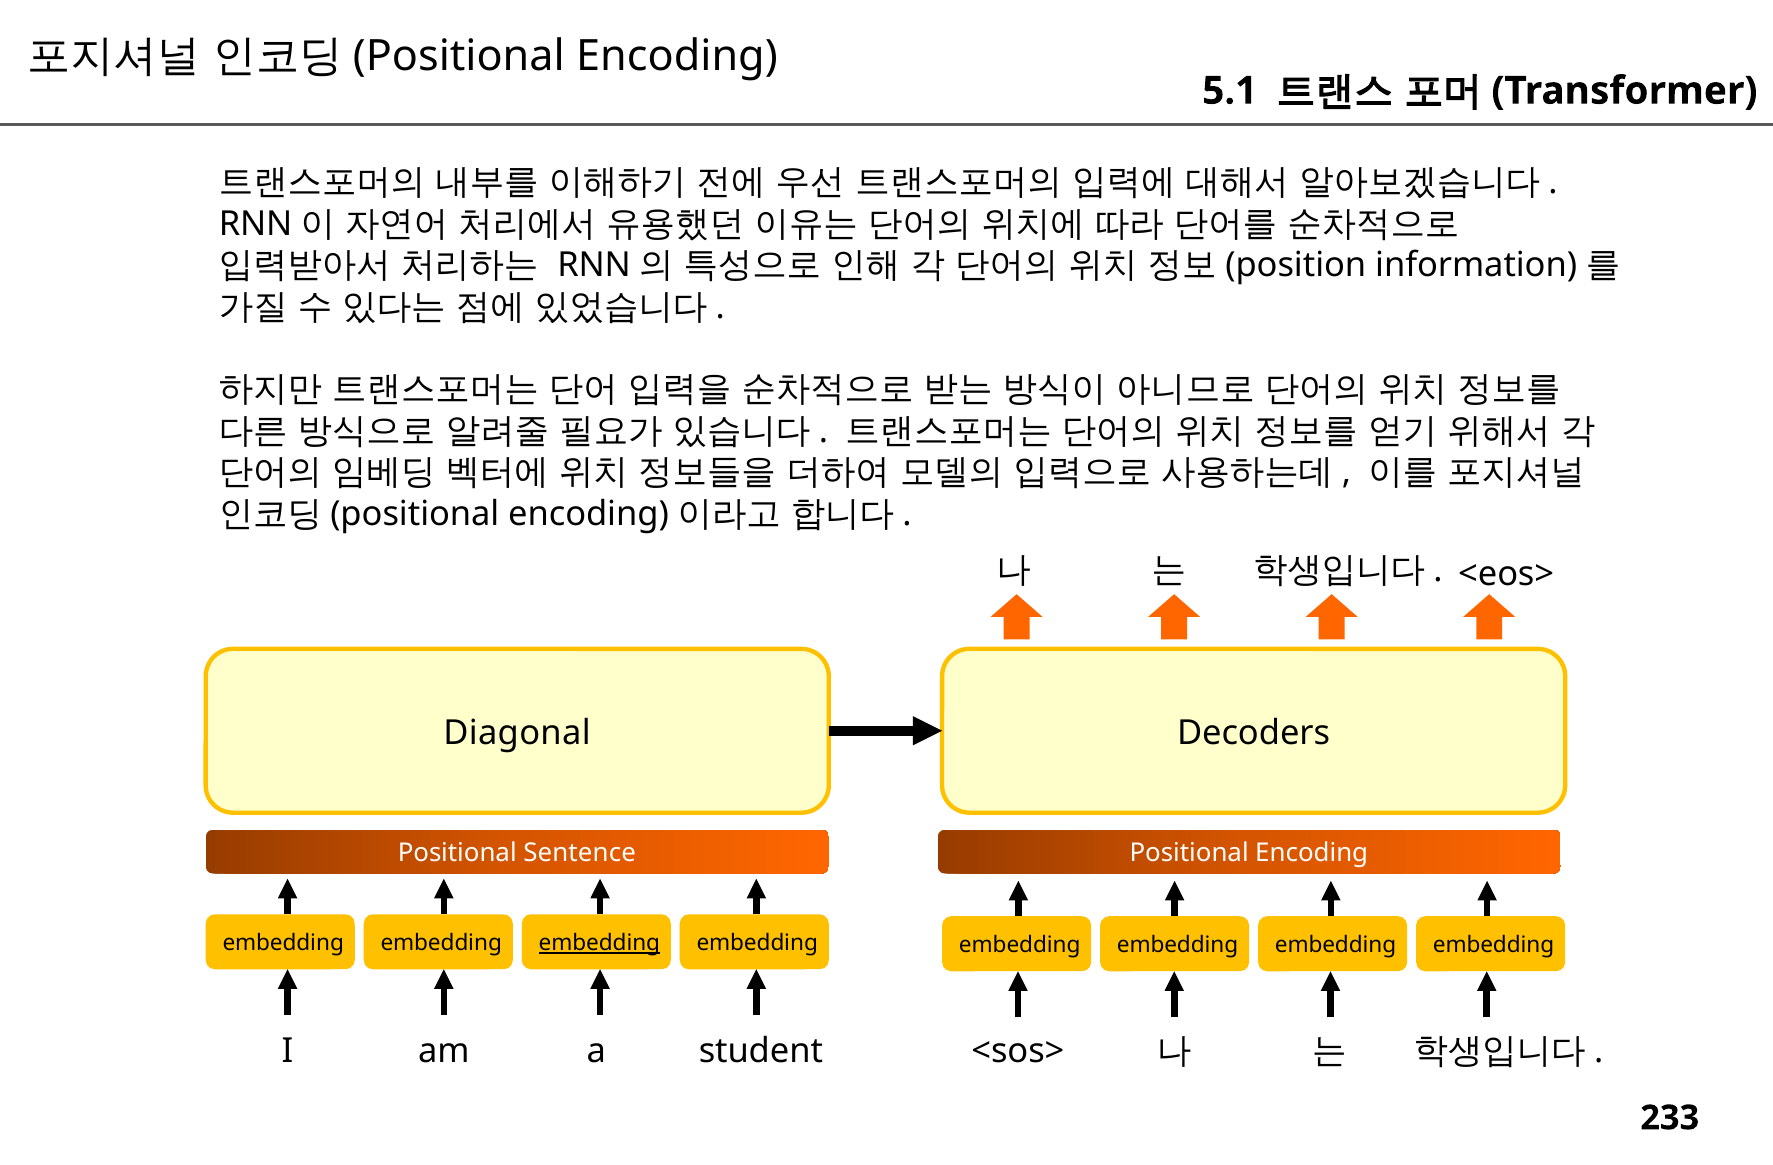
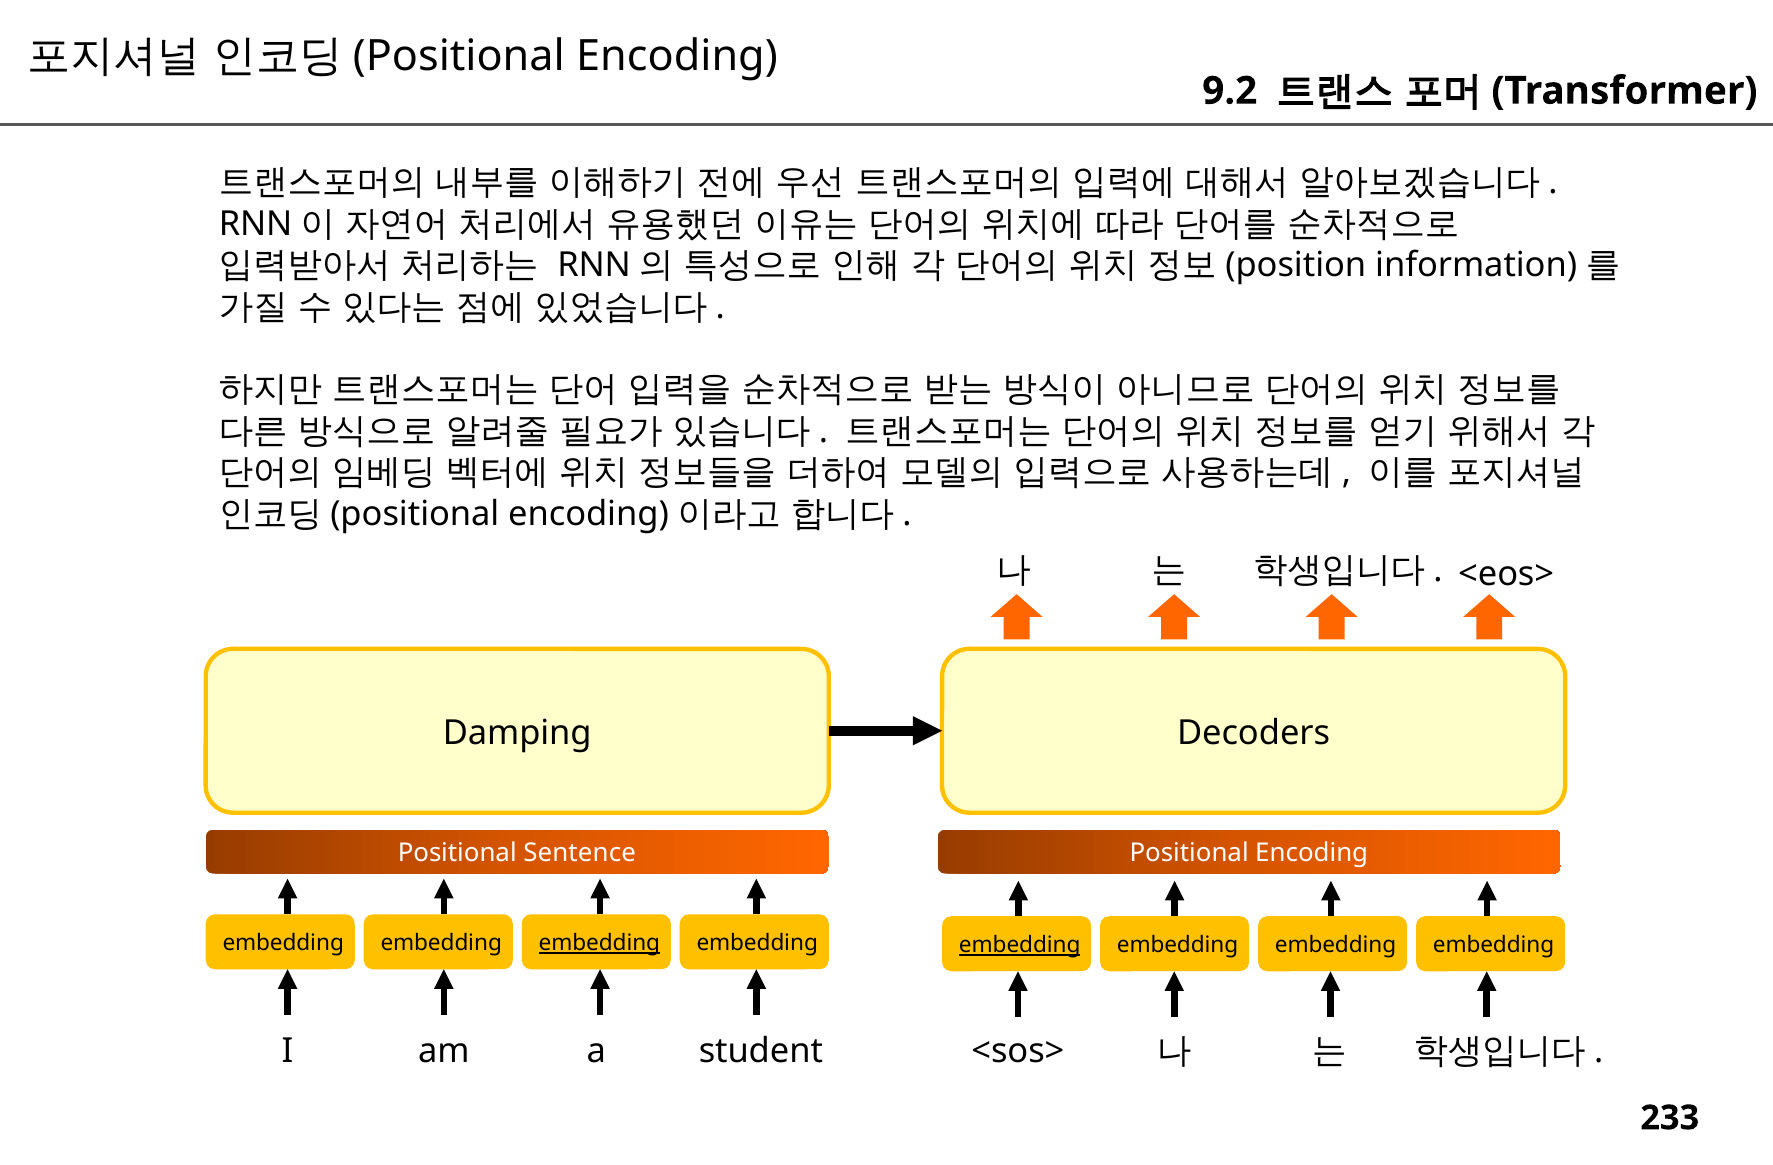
5.1: 5.1 -> 9.2
Diagonal: Diagonal -> Damping
embedding at (1020, 945) underline: none -> present
